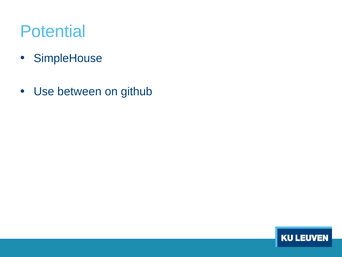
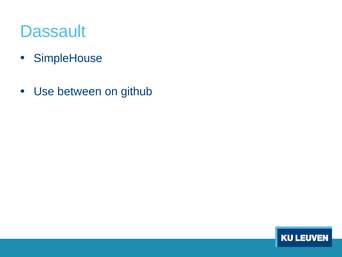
Potential: Potential -> Dassault
